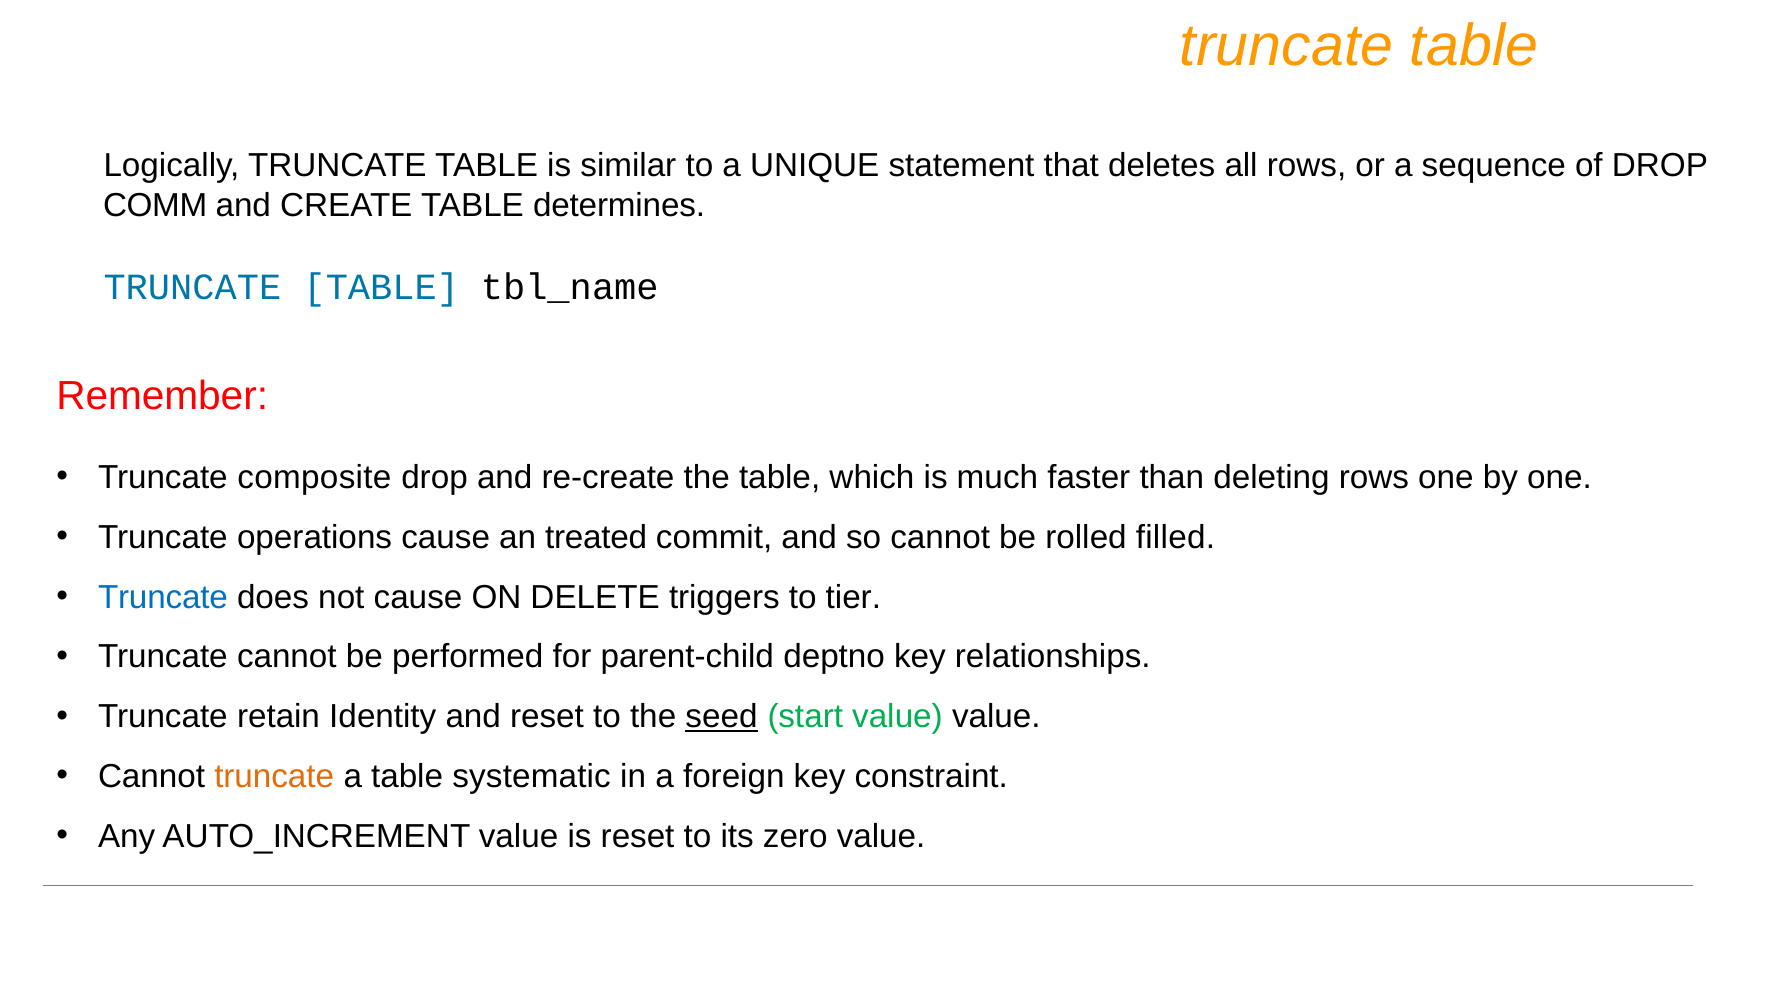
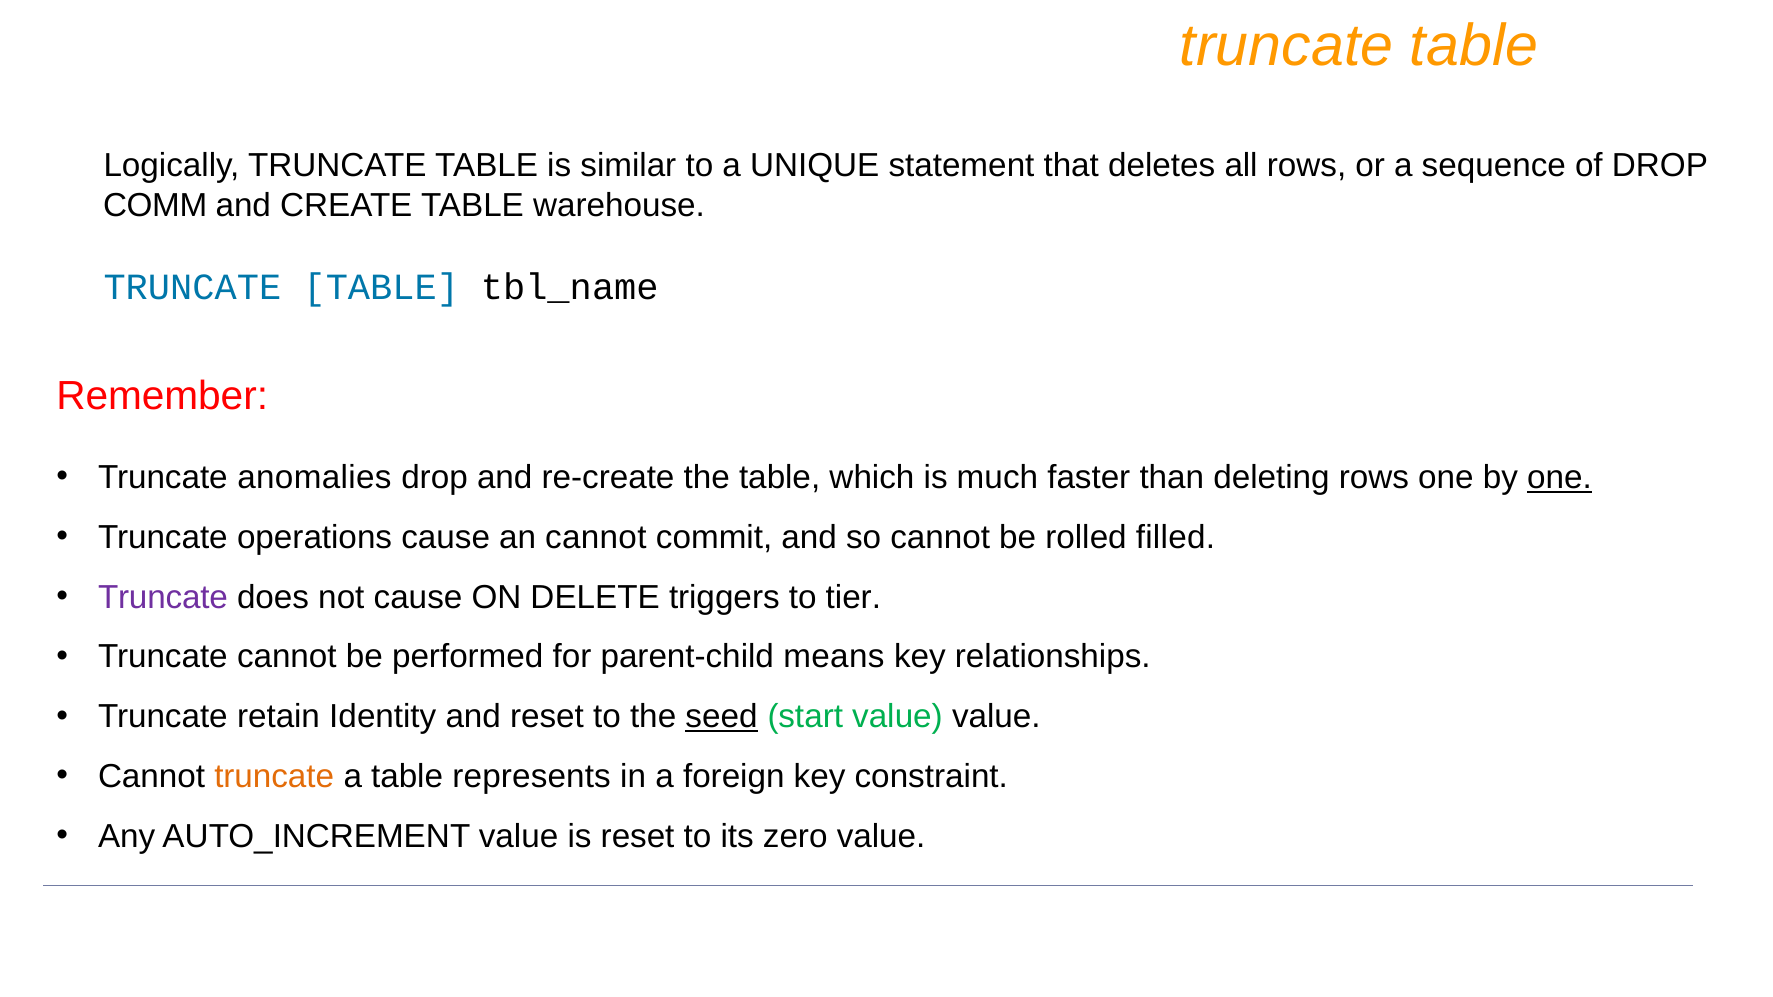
determines: determines -> warehouse
composite: composite -> anomalies
one at (1559, 478) underline: none -> present
an treated: treated -> cannot
Truncate at (163, 597) colour: blue -> purple
deptno: deptno -> means
systematic: systematic -> represents
